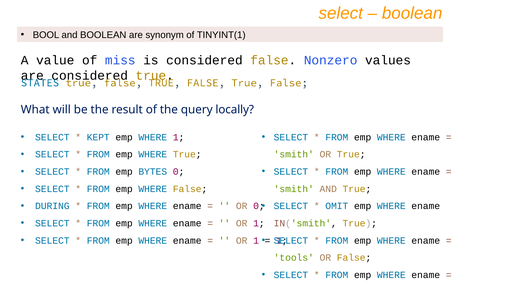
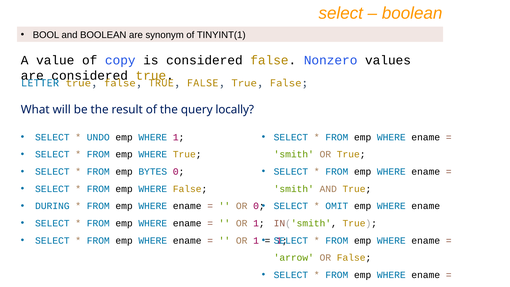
miss: miss -> copy
STATES: STATES -> LETTER
KEPT: KEPT -> UNDO
tools: tools -> arrow
